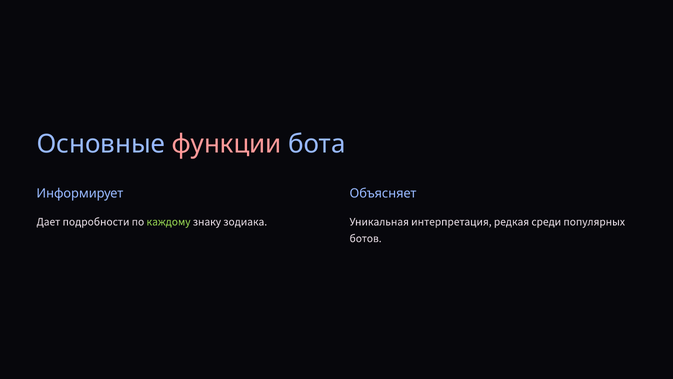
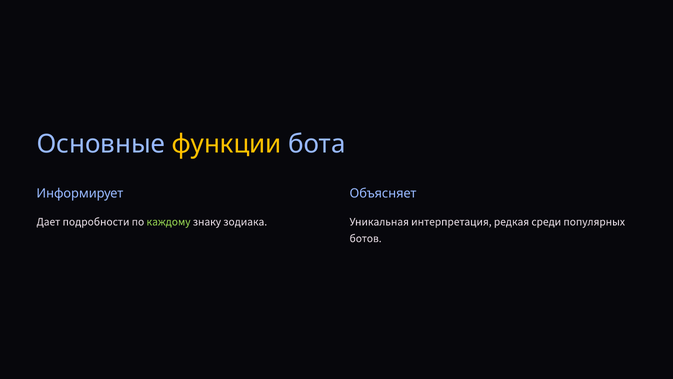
функции colour: pink -> yellow
